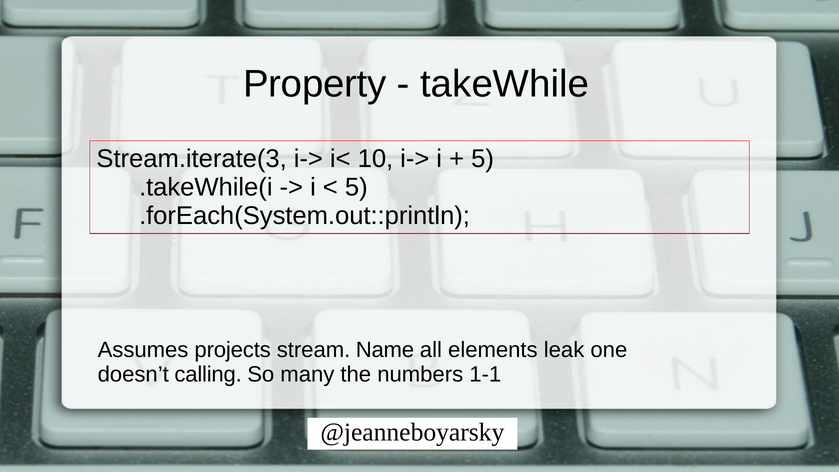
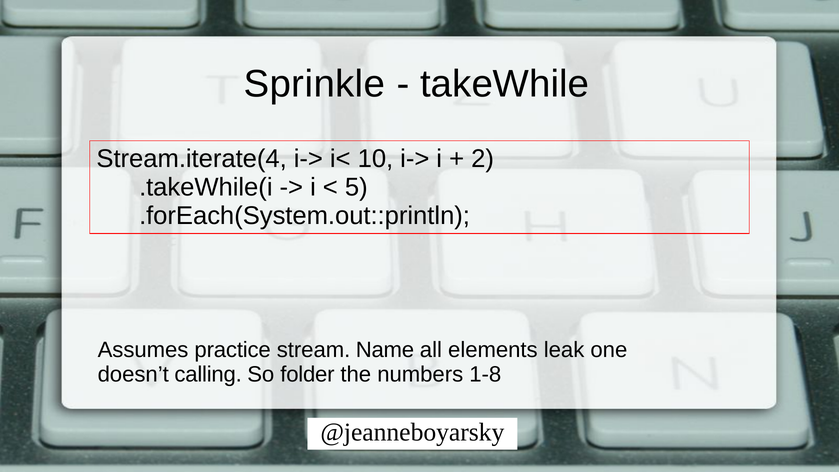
Property: Property -> Sprinkle
Stream.iterate(3: Stream.iterate(3 -> Stream.iterate(4
5 at (483, 159): 5 -> 2
projects: projects -> practice
many: many -> folder
1-1: 1-1 -> 1-8
